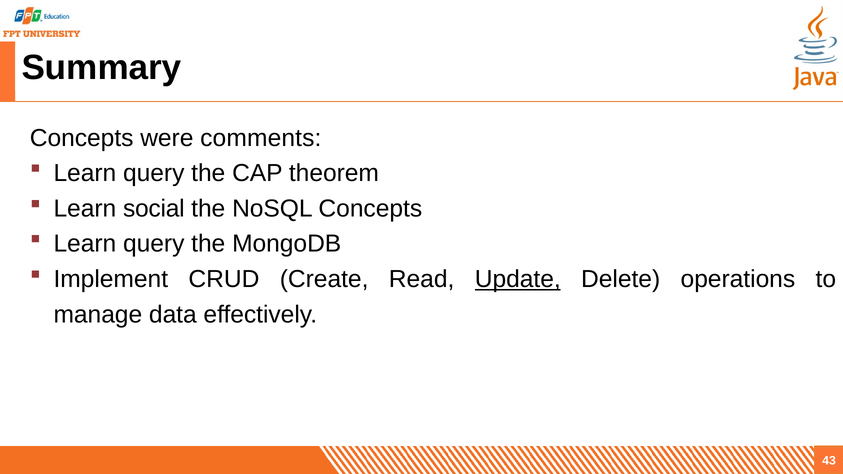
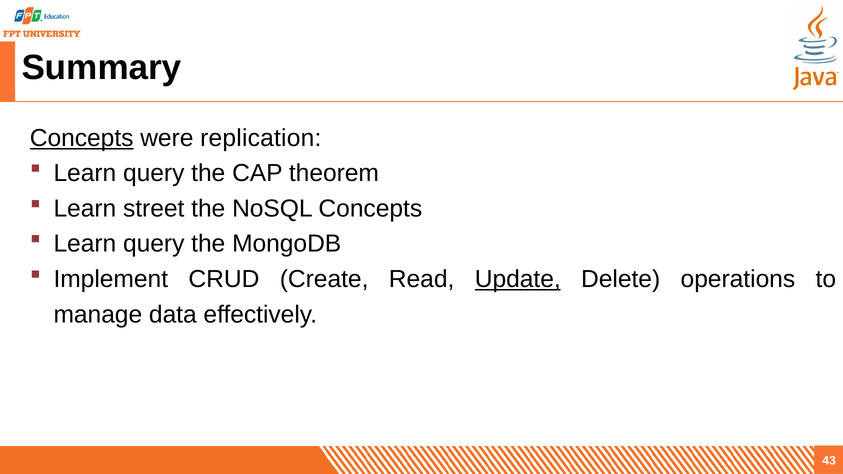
Concepts at (82, 138) underline: none -> present
comments: comments -> replication
social: social -> street
